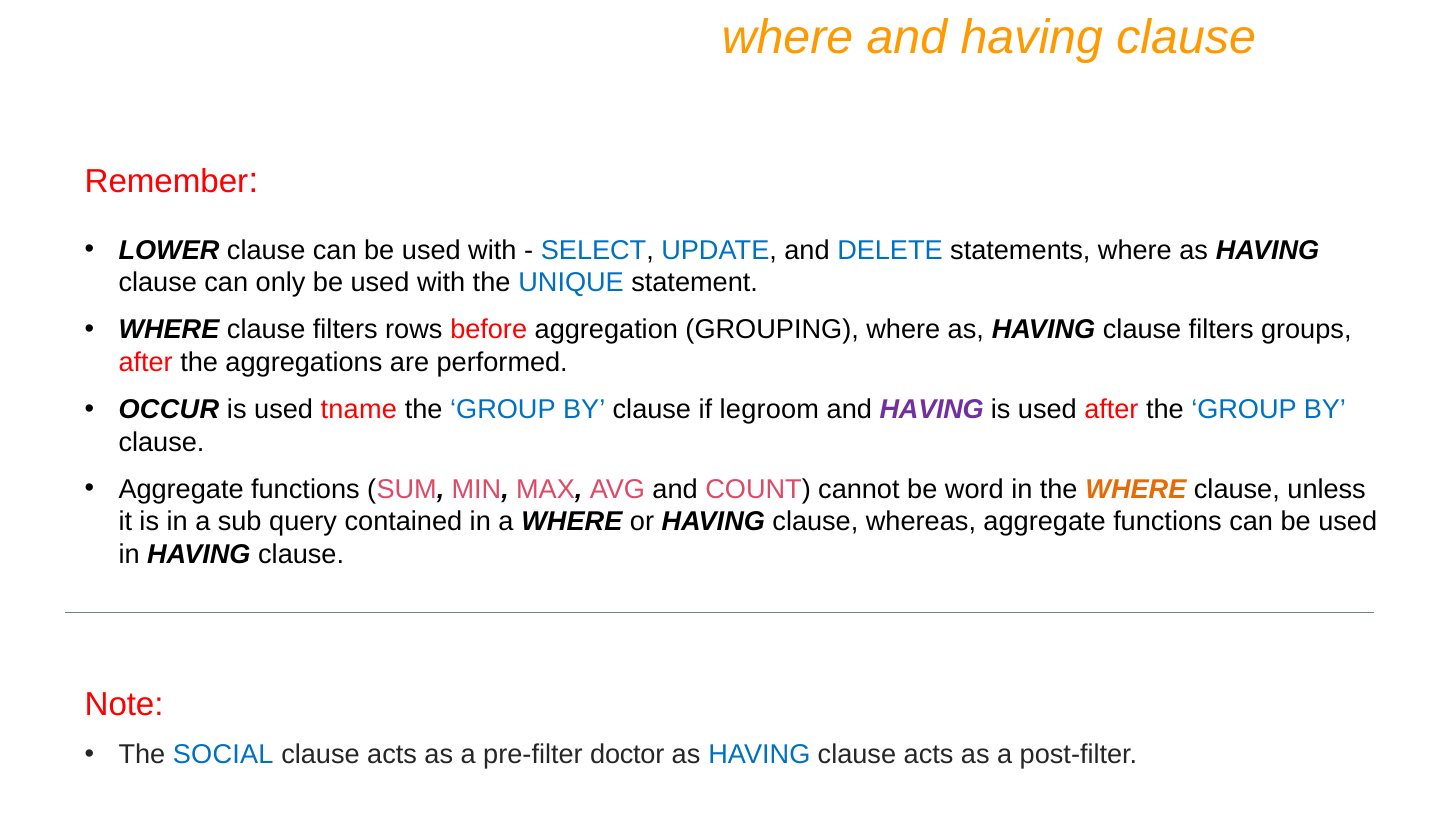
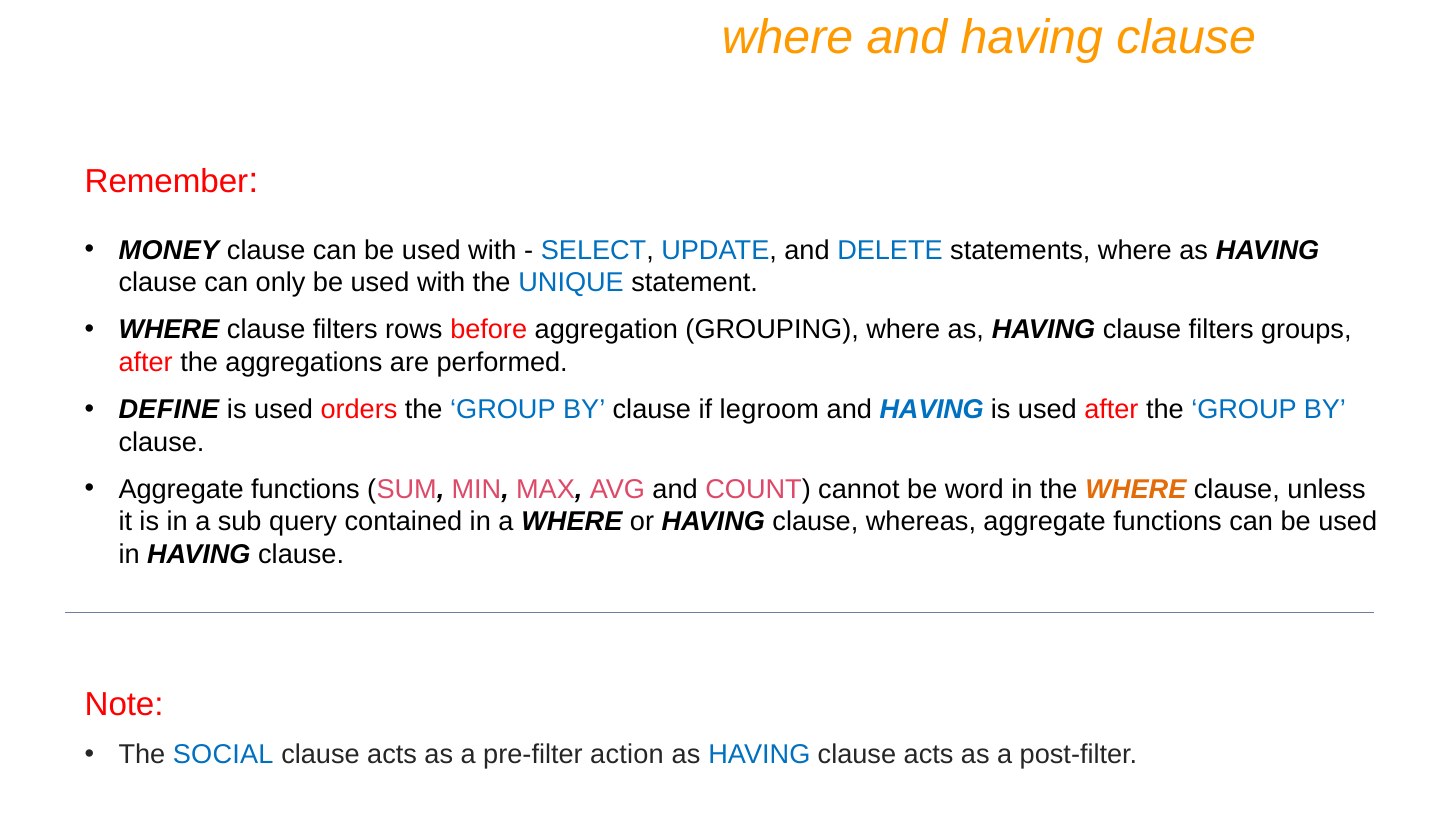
LOWER: LOWER -> MONEY
OCCUR: OCCUR -> DEFINE
tname: tname -> orders
HAVING at (932, 409) colour: purple -> blue
doctor: doctor -> action
